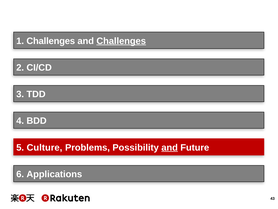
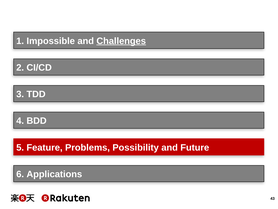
1 Challenges: Challenges -> Impossible
Culture: Culture -> Feature
and at (170, 147) underline: present -> none
